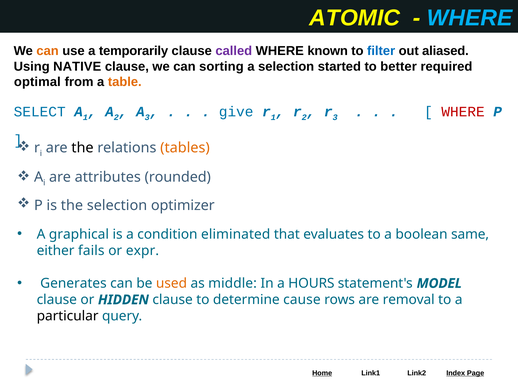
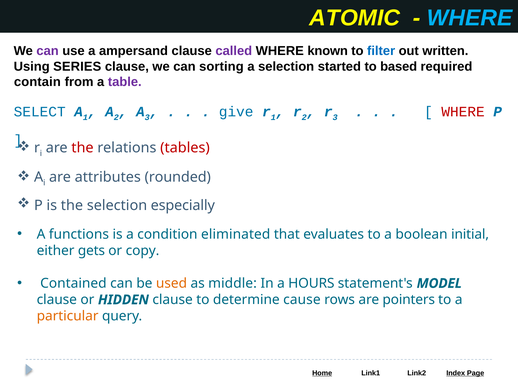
can at (48, 51) colour: orange -> purple
temporarily: temporarily -> ampersand
aliased: aliased -> written
NATIVE: NATIVE -> SERIES
better: better -> based
optimal: optimal -> contain
table colour: orange -> purple
the at (82, 148) colour: black -> red
tables colour: orange -> red
optimizer: optimizer -> especially
graphical: graphical -> functions
same: same -> initial
fails: fails -> gets
expr: expr -> copy
Generates: Generates -> Contained
removal: removal -> pointers
particular colour: black -> orange
